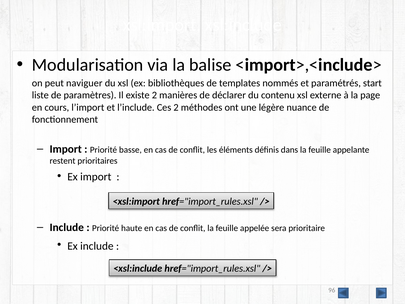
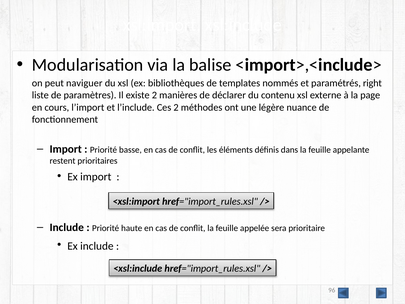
start: start -> right
